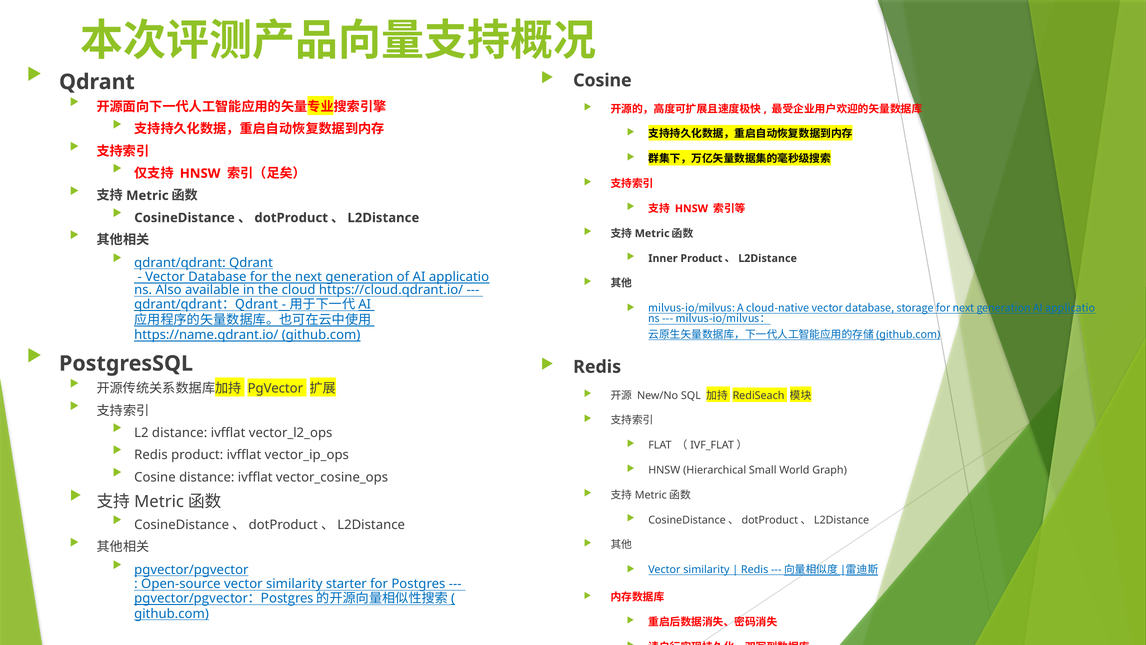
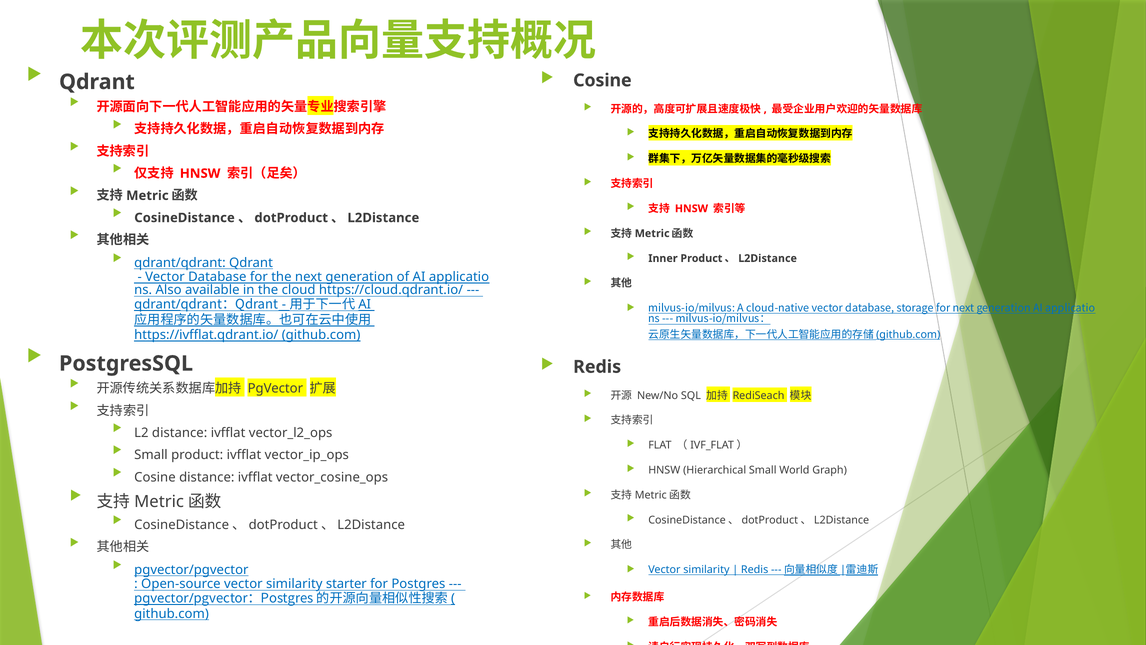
https://name.qdrant.io/: https://name.qdrant.io/ -> https://ivfflat.qdrant.io/
Redis at (151, 455): Redis -> Small
